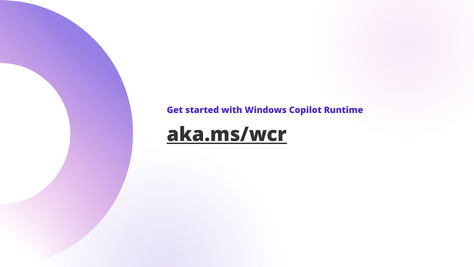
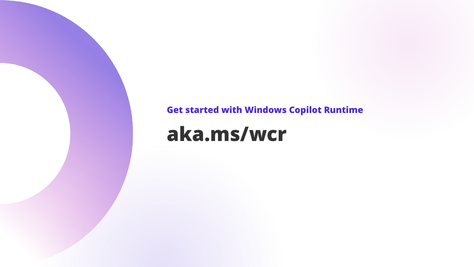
aka.ms/wcr underline: present -> none
